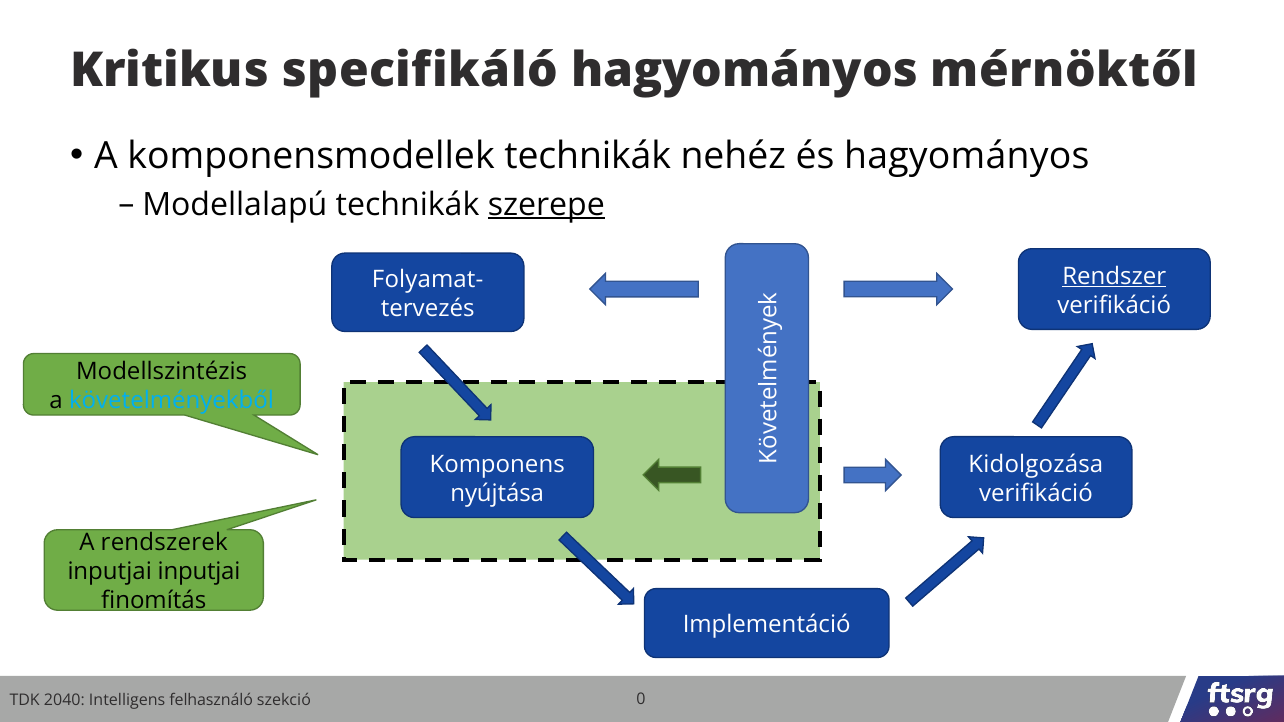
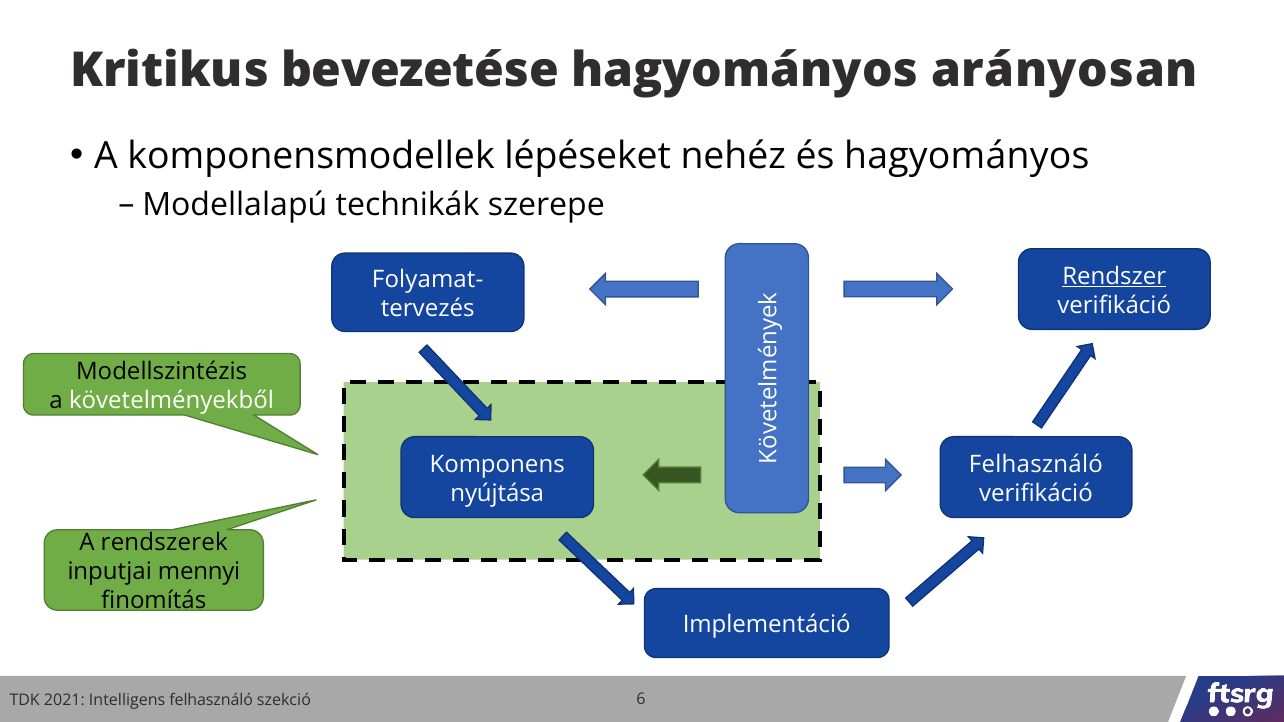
specifikáló: specifikáló -> bevezetése
mérnöktől: mérnöktől -> arányosan
komponensmodellek technikák: technikák -> lépéseket
szerepe underline: present -> none
követelményekből colour: light blue -> white
Kidolgozása at (1036, 464): Kidolgozása -> Felhasználó
inputjai inputjai: inputjai -> mennyi
2040: 2040 -> 2021
0: 0 -> 6
